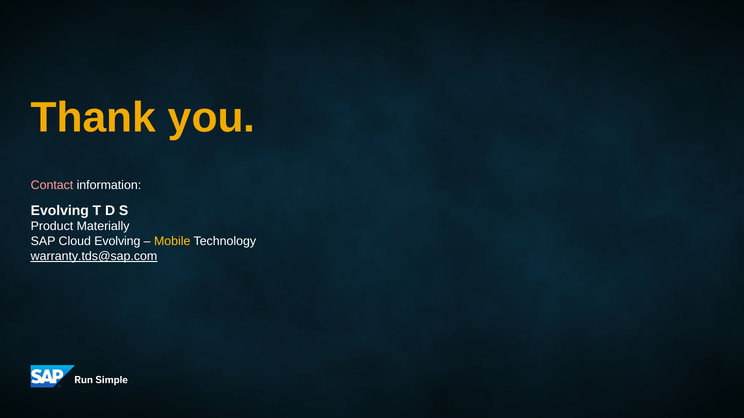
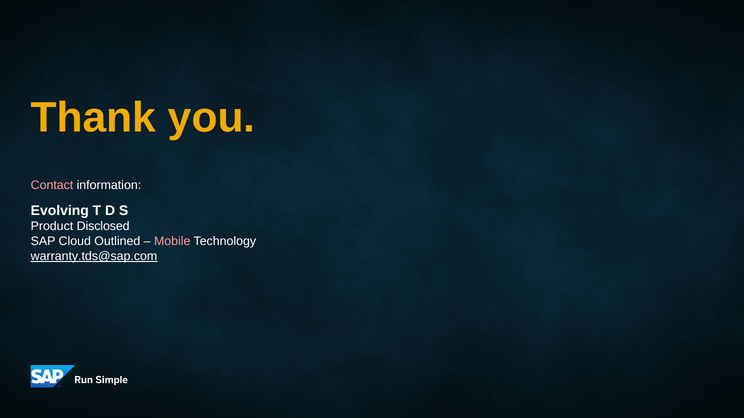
Materially: Materially -> Disclosed
Cloud Evolving: Evolving -> Outlined
Mobile colour: yellow -> pink
